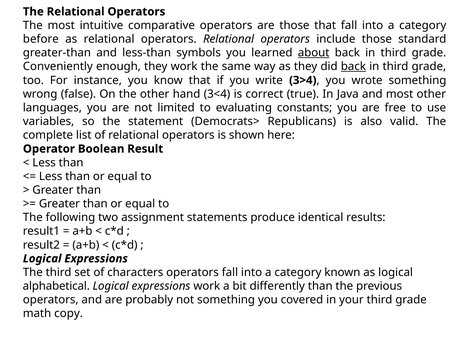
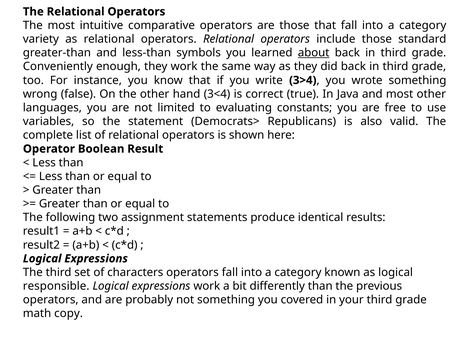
before: before -> variety
back at (353, 67) underline: present -> none
alphabetical: alphabetical -> responsible
